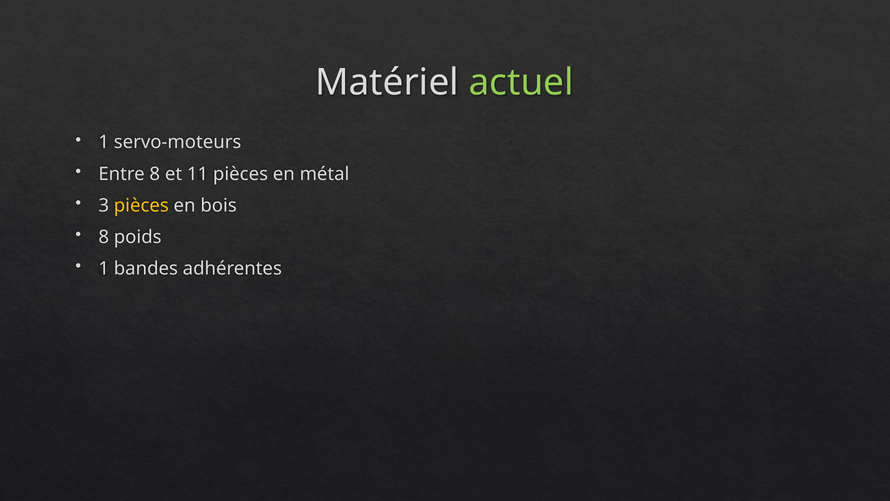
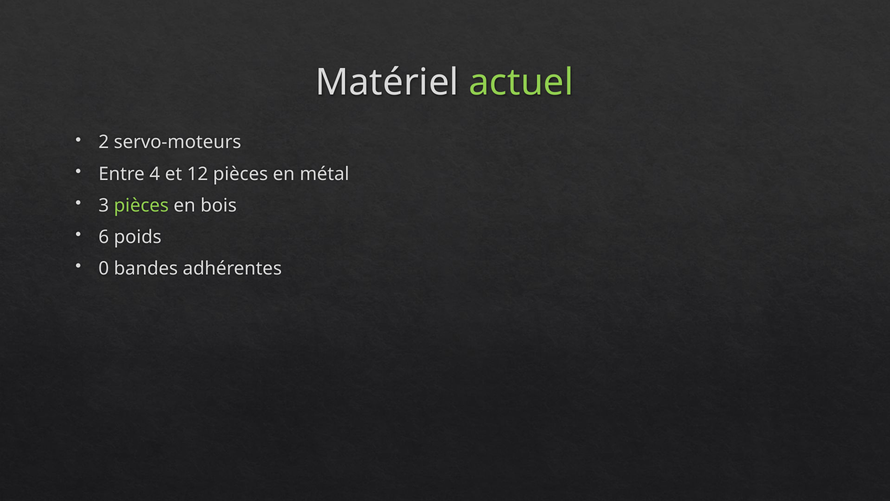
1 at (104, 142): 1 -> 2
Entre 8: 8 -> 4
11: 11 -> 12
pièces at (141, 205) colour: yellow -> light green
8 at (104, 237): 8 -> 6
1 at (104, 268): 1 -> 0
